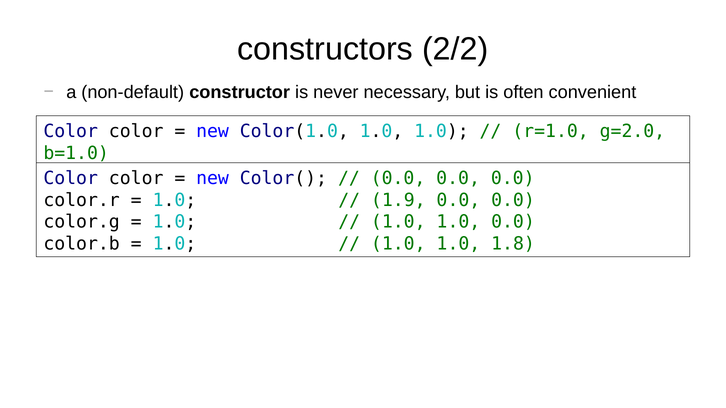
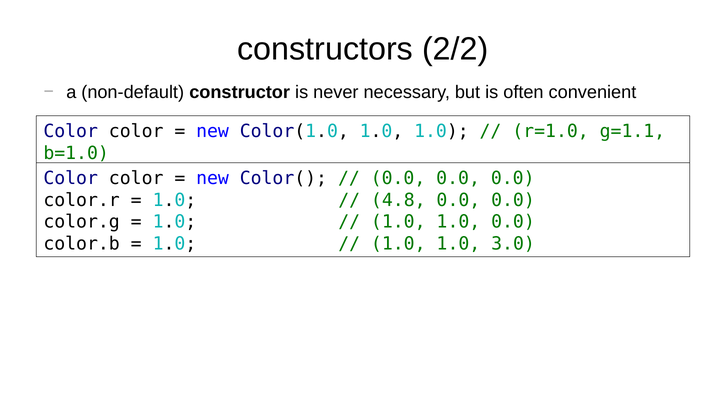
g=2.0: g=2.0 -> g=1.1
1.9: 1.9 -> 4.8
1.8: 1.8 -> 3.0
